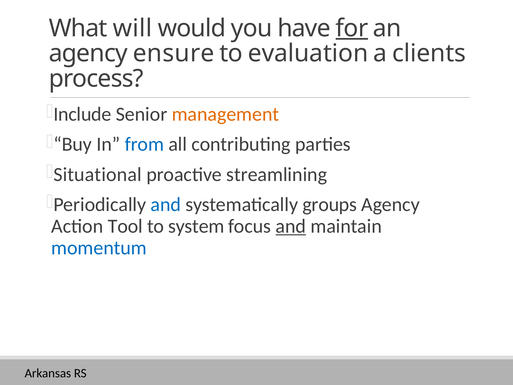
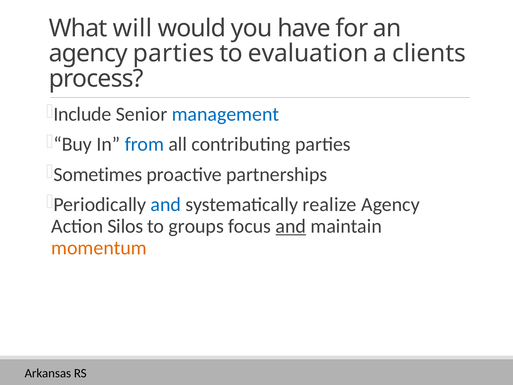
for underline: present -> none
agency ensure: ensure -> parties
management colour: orange -> blue
Situational: Situational -> Sometimes
streamlining: streamlining -> partnerships
groups: groups -> realize
Tool: Tool -> Silos
system: system -> groups
momentum colour: blue -> orange
